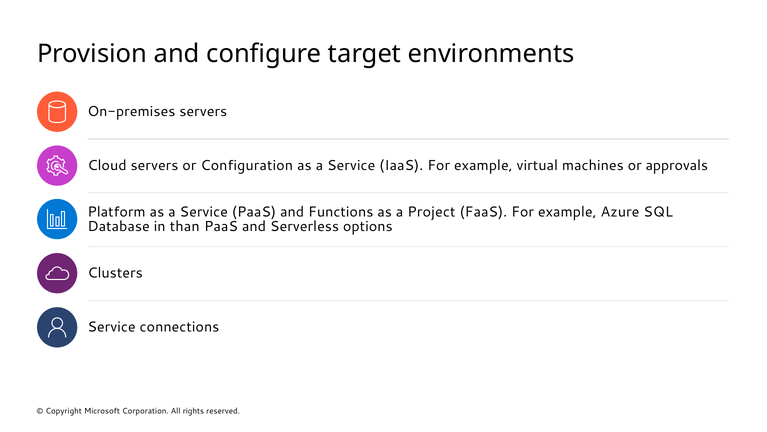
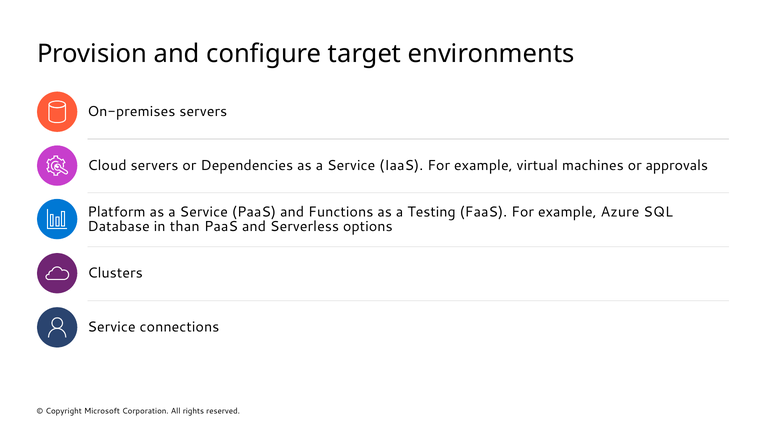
Configuration: Configuration -> Dependencies
Project: Project -> Testing
